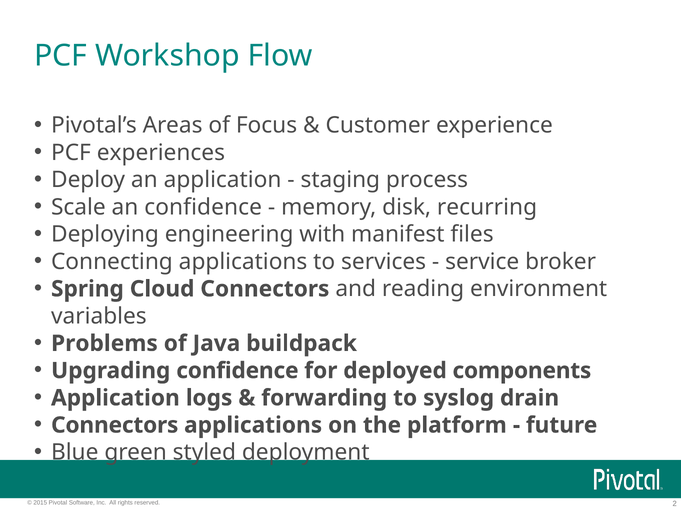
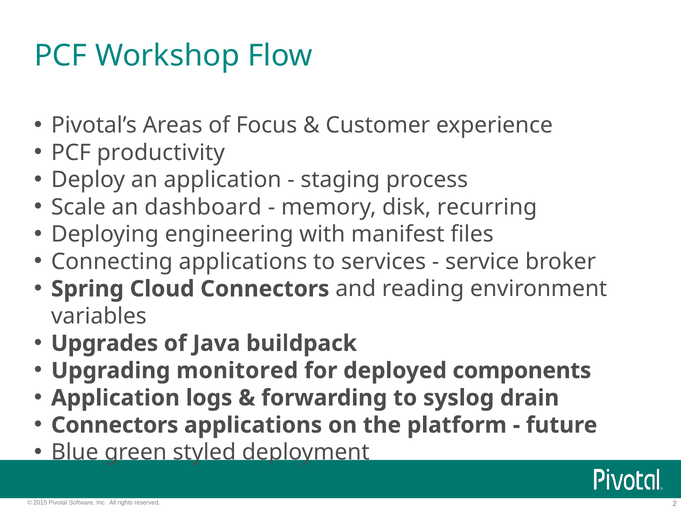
experiences: experiences -> productivity
an confidence: confidence -> dashboard
Problems: Problems -> Upgrades
Upgrading confidence: confidence -> monitored
